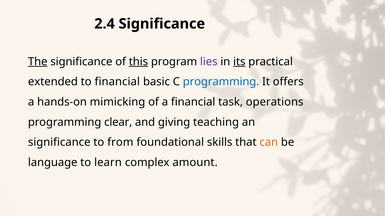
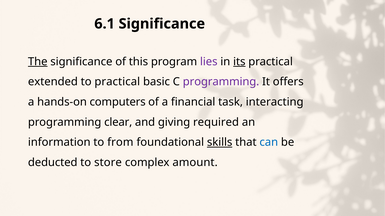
2.4: 2.4 -> 6.1
this underline: present -> none
to financial: financial -> practical
programming at (221, 82) colour: blue -> purple
mimicking: mimicking -> computers
operations: operations -> interacting
teaching: teaching -> required
significance at (59, 143): significance -> information
skills underline: none -> present
can colour: orange -> blue
language: language -> deducted
learn: learn -> store
